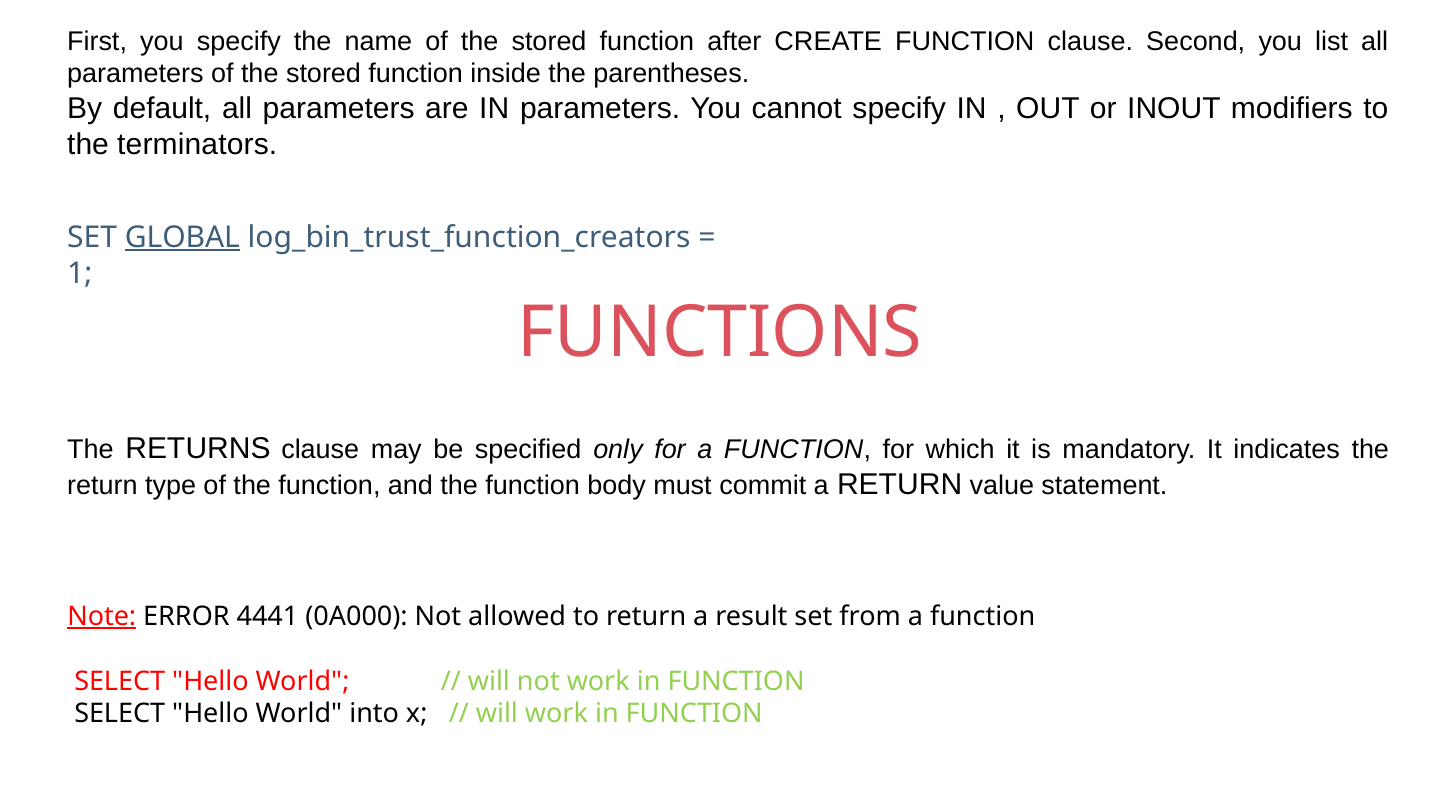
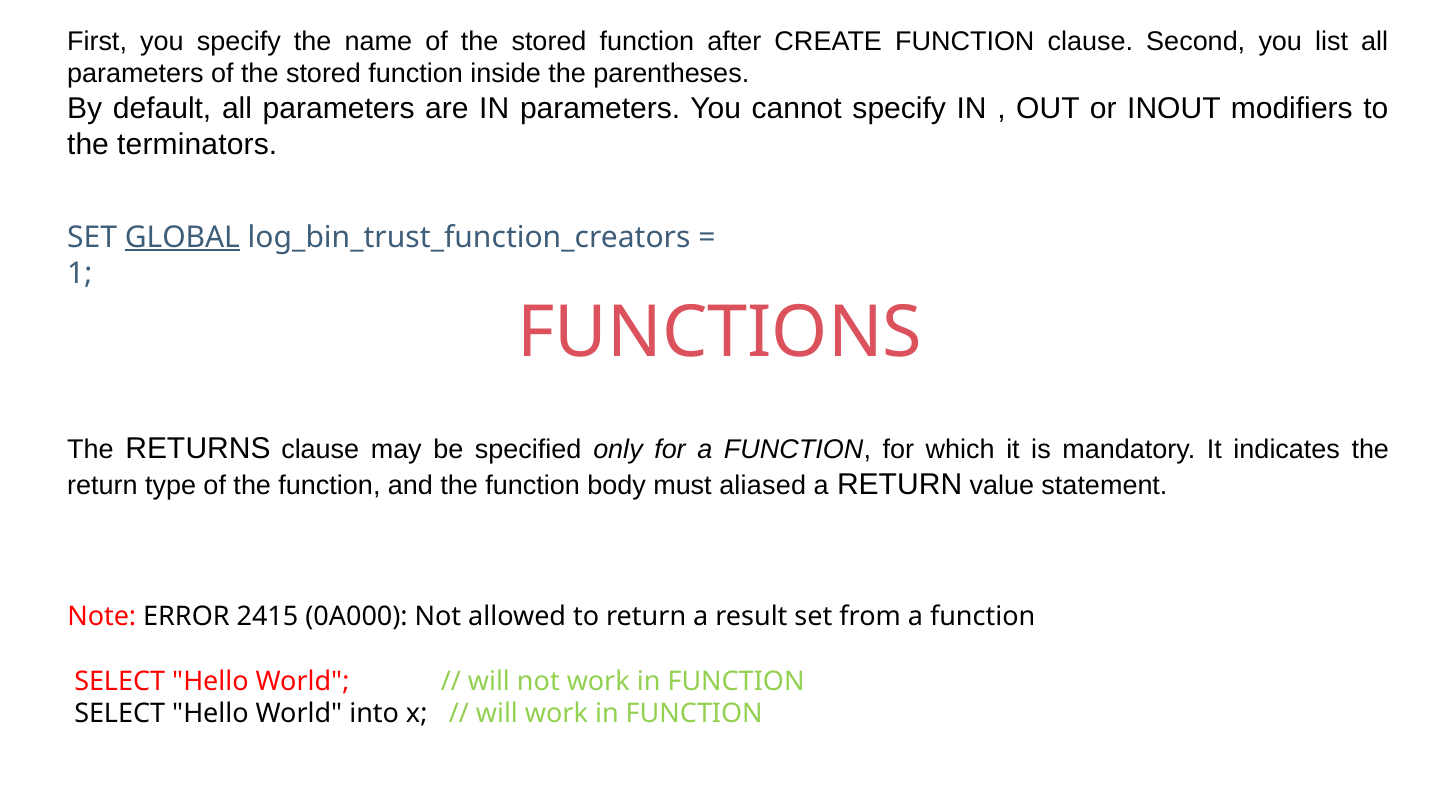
commit: commit -> aliased
Note underline: present -> none
4441: 4441 -> 2415
